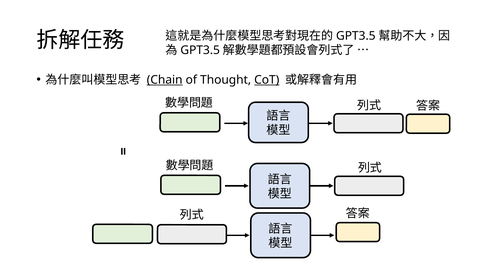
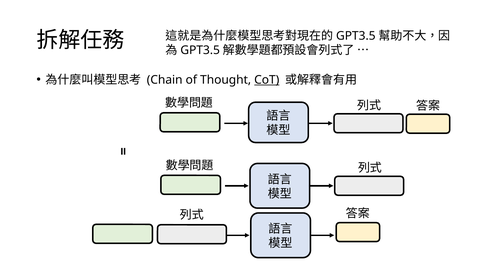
Chain underline: present -> none
